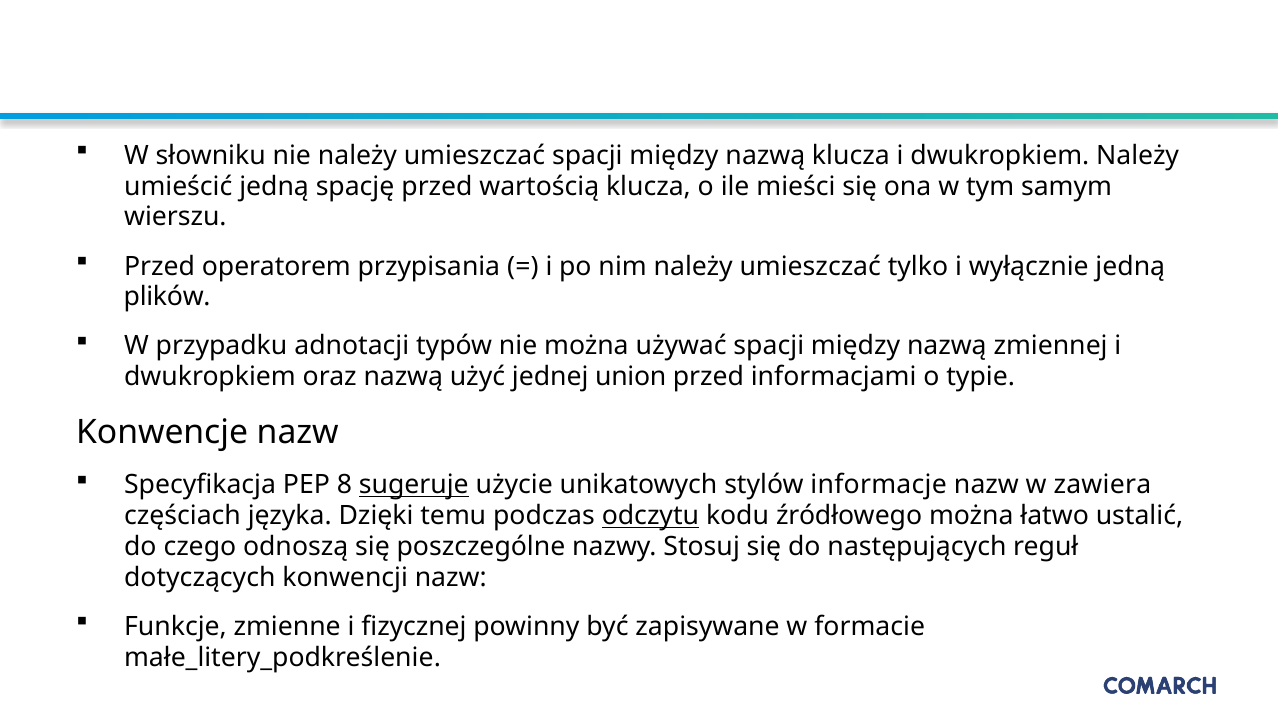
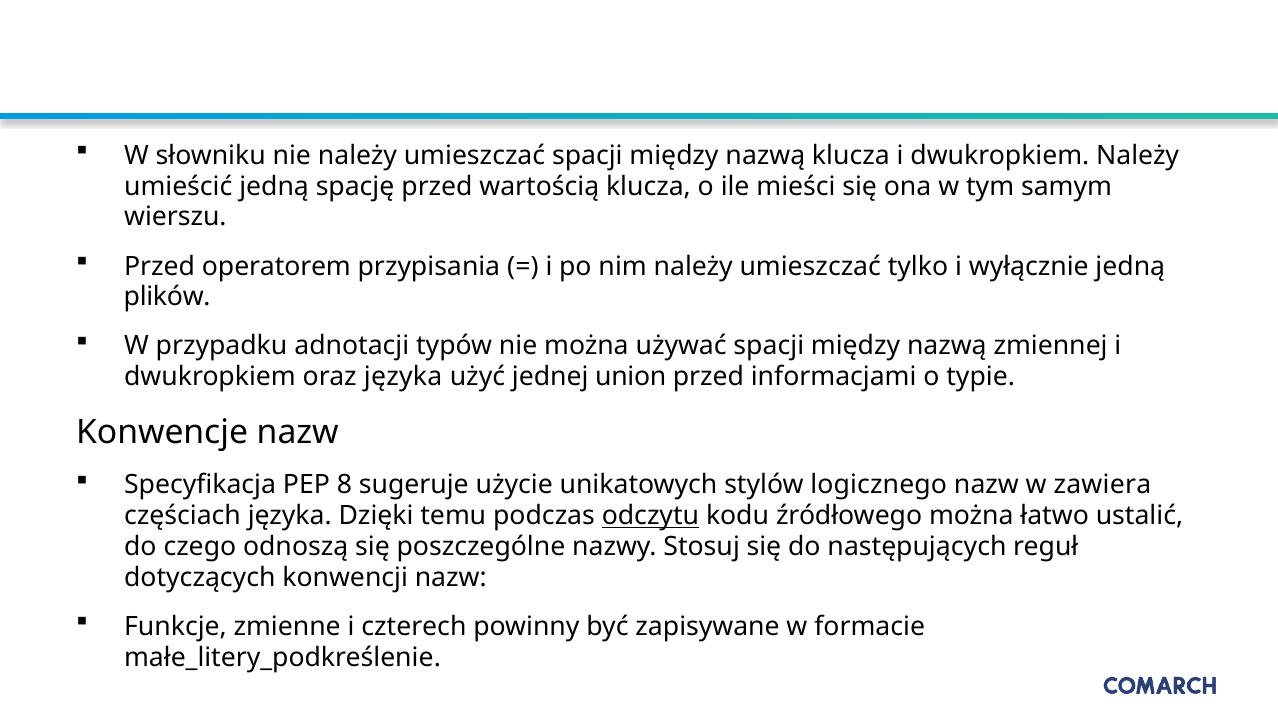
oraz nazwą: nazwą -> języka
sugeruje underline: present -> none
informacje: informacje -> logicznego
fizycznej: fizycznej -> czterech
